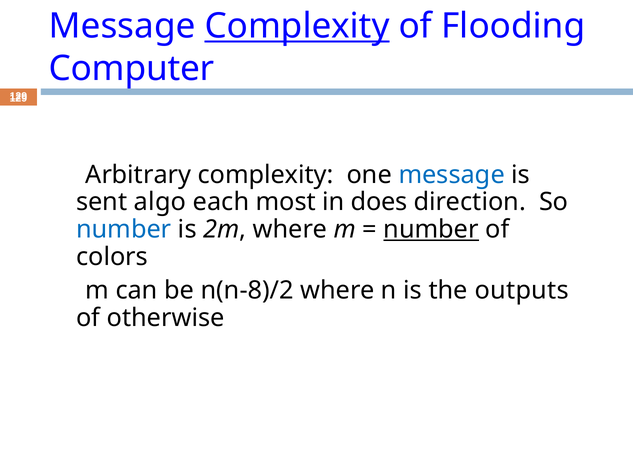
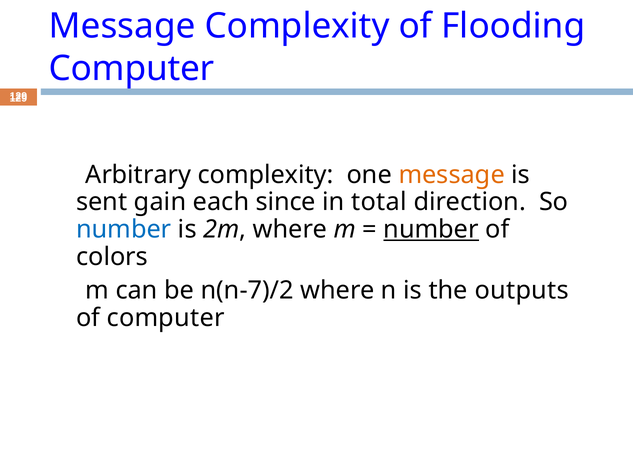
Complexity at (297, 26) underline: present -> none
message at (452, 175) colour: blue -> orange
algo: algo -> gain
most: most -> since
does: does -> total
n(n-8)/2: n(n-8)/2 -> n(n-7)/2
of otherwise: otherwise -> computer
